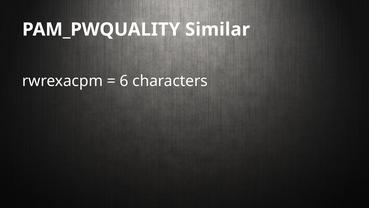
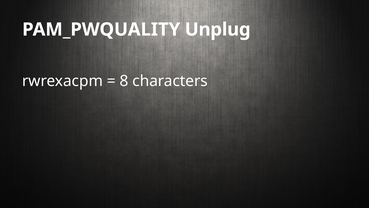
Similar: Similar -> Unplug
6: 6 -> 8
